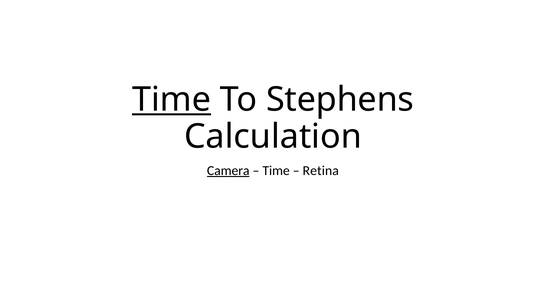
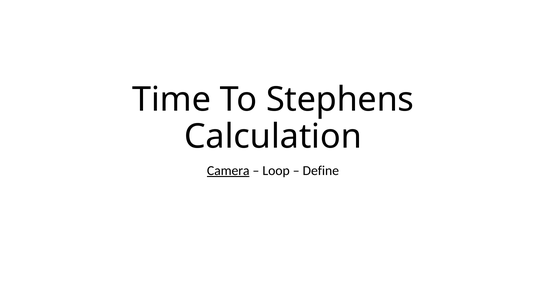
Time at (172, 100) underline: present -> none
Time at (276, 171): Time -> Loop
Retina: Retina -> Define
